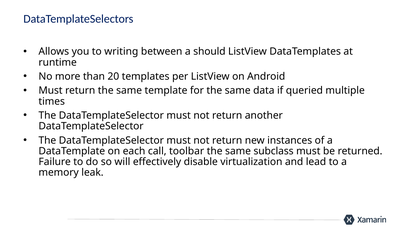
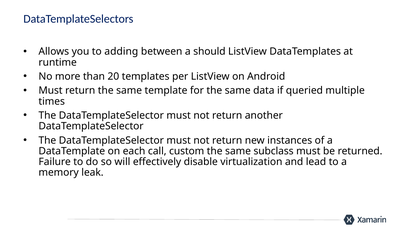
writing: writing -> adding
toolbar: toolbar -> custom
